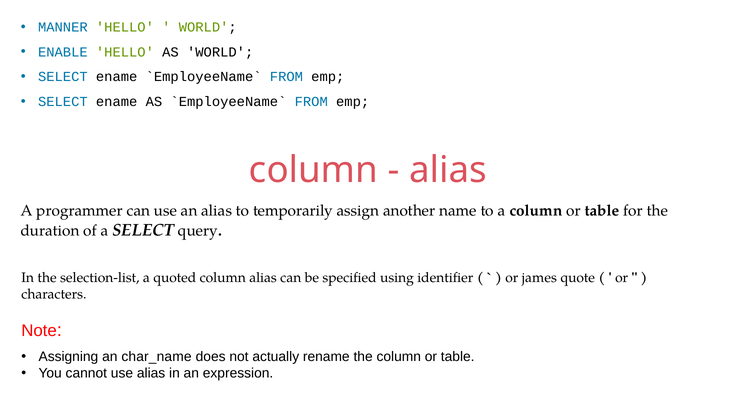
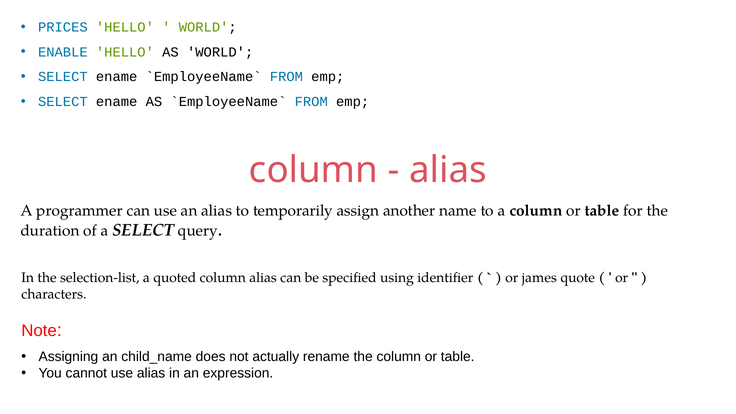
MANNER: MANNER -> PRICES
char_name: char_name -> child_name
